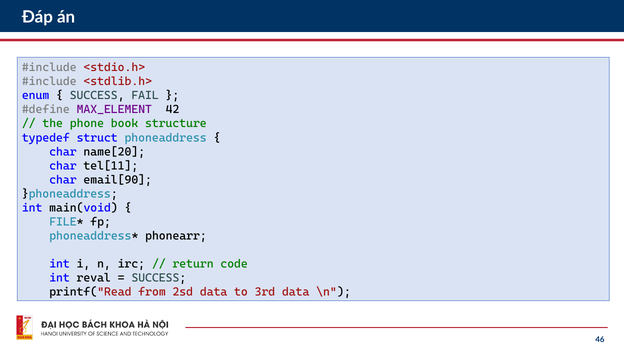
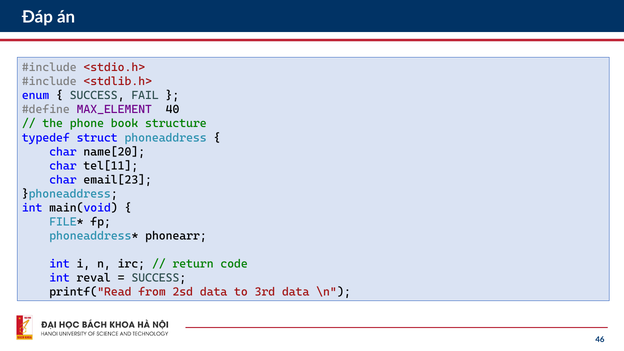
42: 42 -> 40
email[90: email[90 -> email[23
